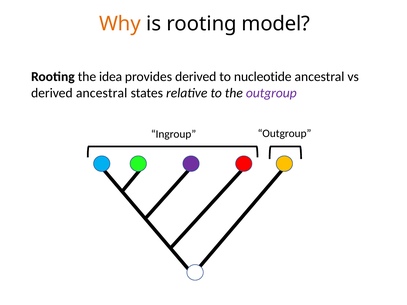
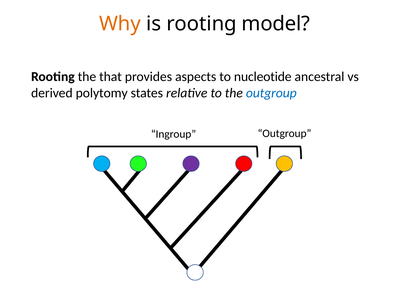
idea: idea -> that
provides derived: derived -> aspects
derived ancestral: ancestral -> polytomy
outgroup at (271, 93) colour: purple -> blue
